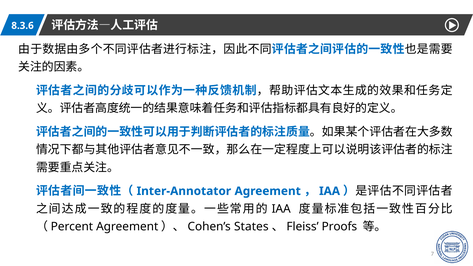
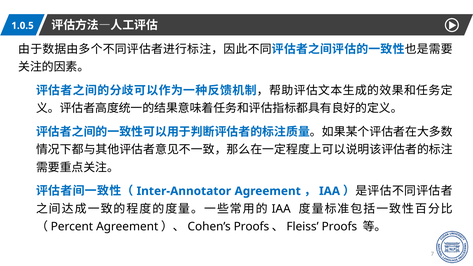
8.3.6: 8.3.6 -> 1.0.5
States at (251, 227): States -> Proofs
